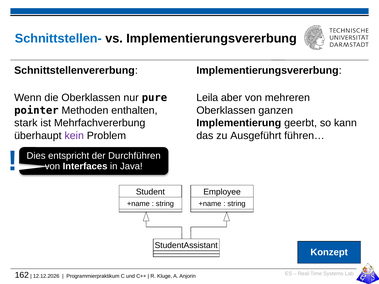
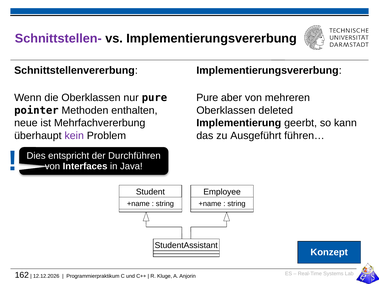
Schnittstellen- colour: blue -> purple
Leila at (207, 98): Leila -> Pure
ganzen: ganzen -> deleted
stark: stark -> neue
